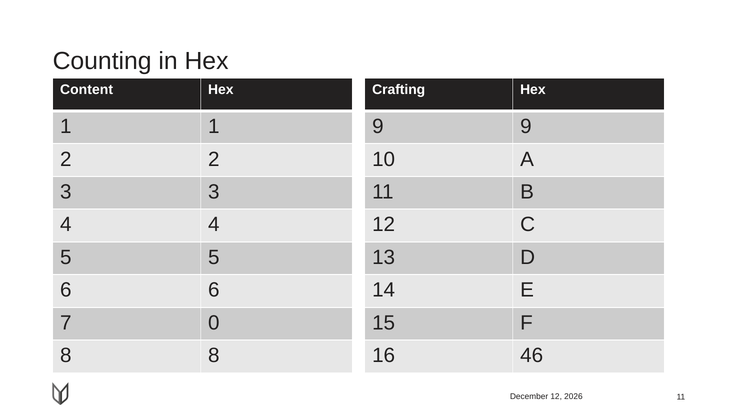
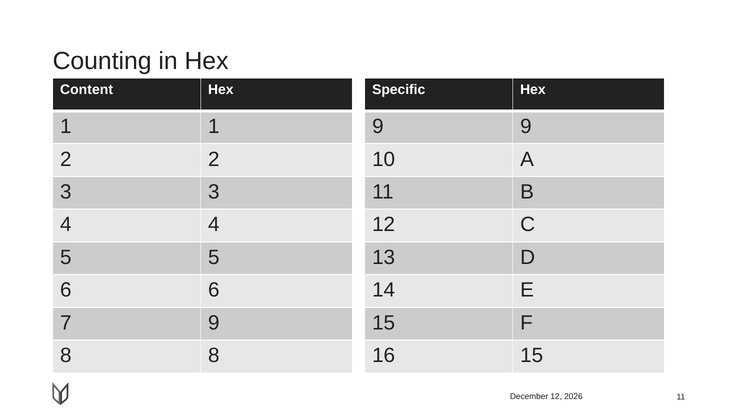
Crafting: Crafting -> Specific
7 0: 0 -> 9
16 46: 46 -> 15
